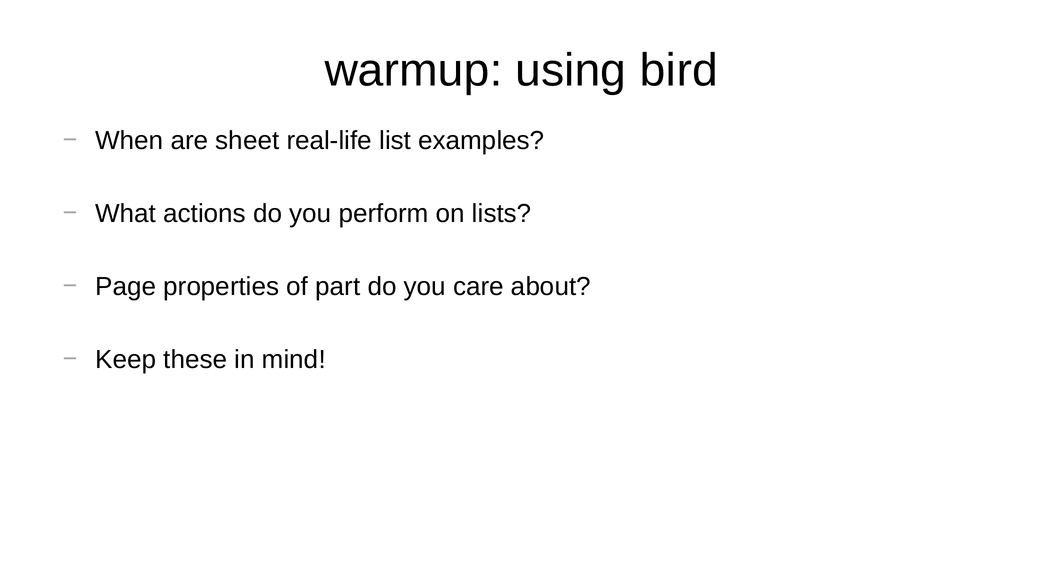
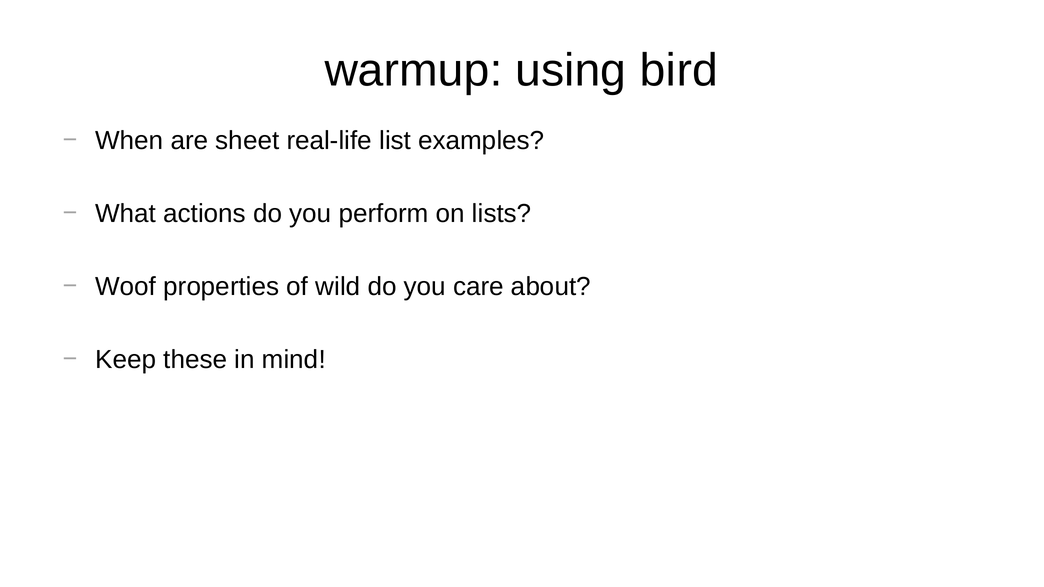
Page: Page -> Woof
part: part -> wild
